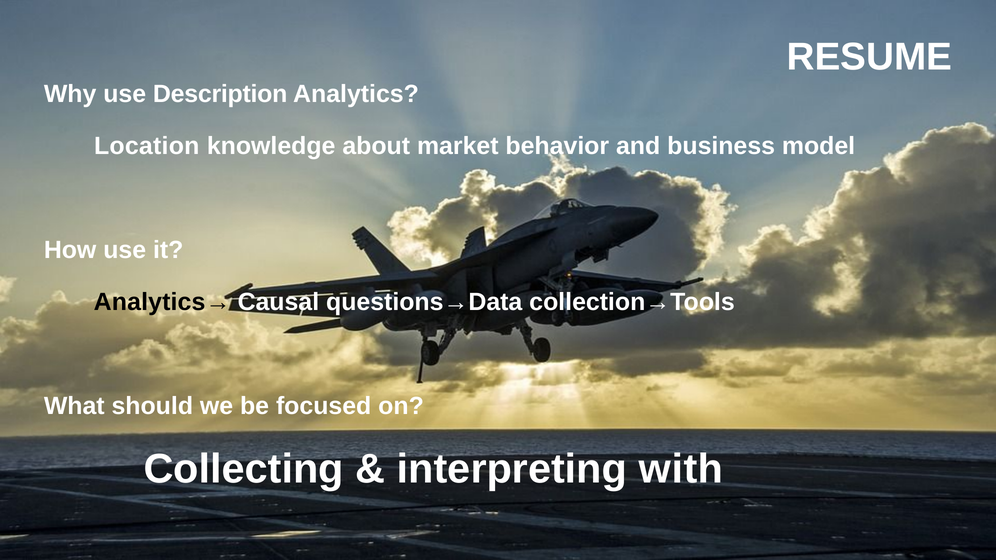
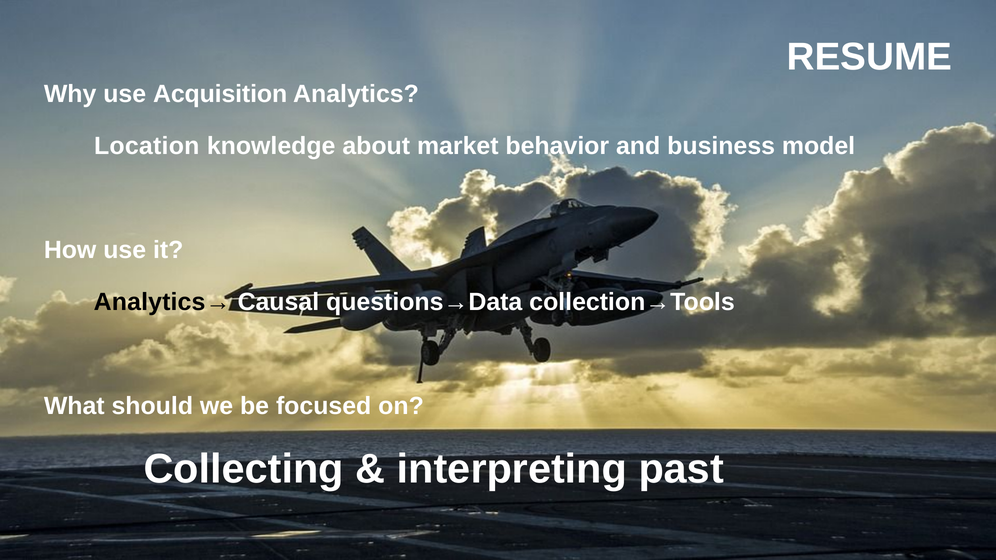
Description: Description -> Acquisition
with: with -> past
